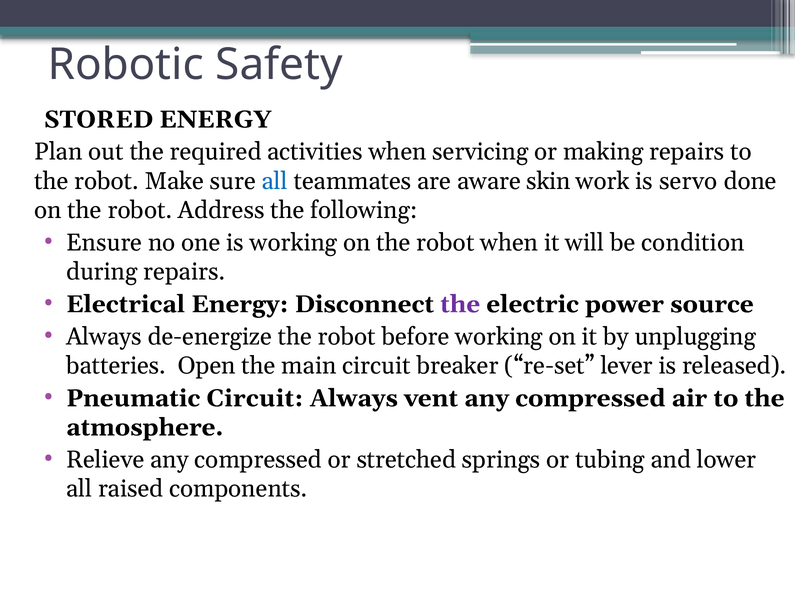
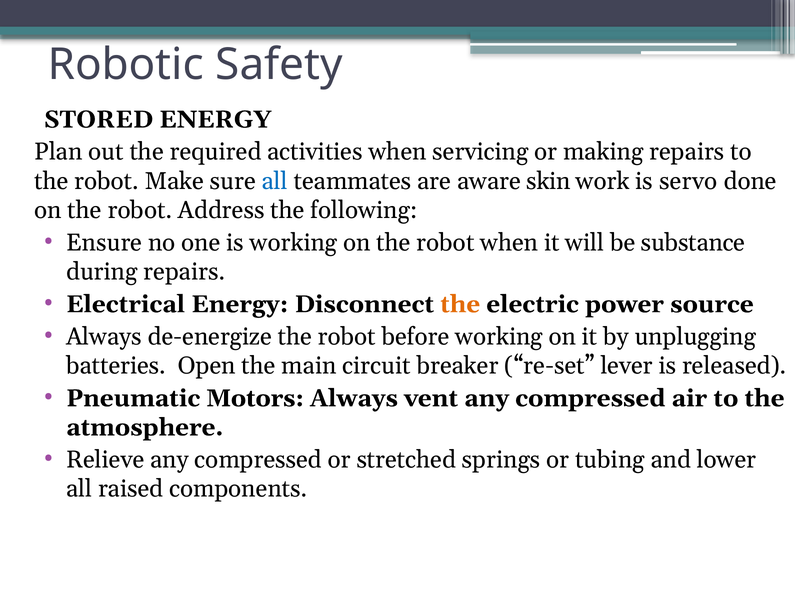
condition: condition -> substance
the at (460, 304) colour: purple -> orange
Pneumatic Circuit: Circuit -> Motors
